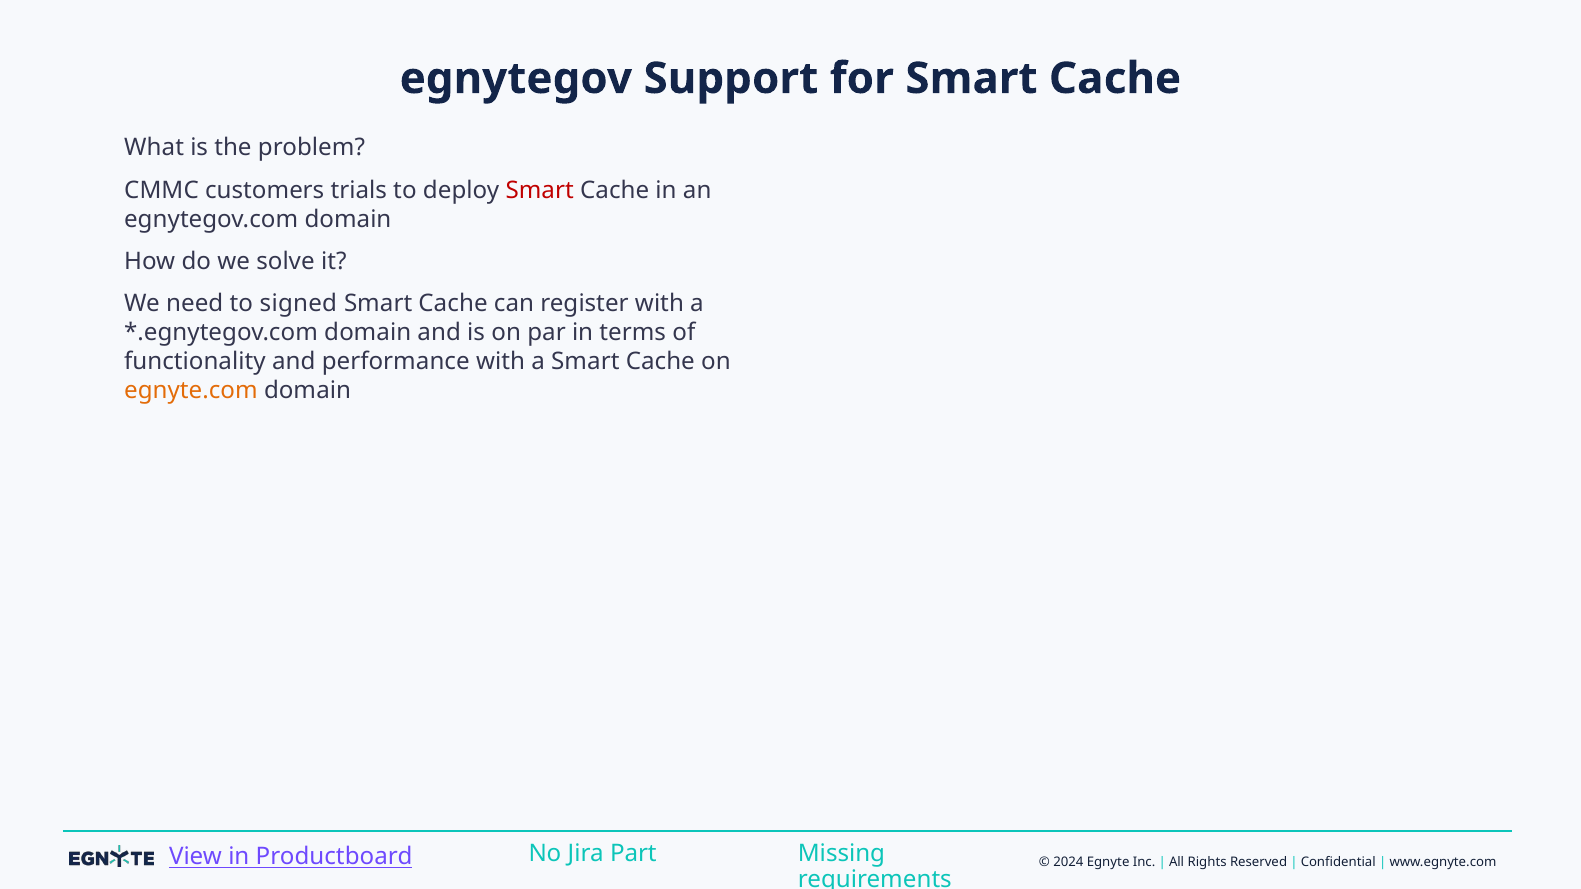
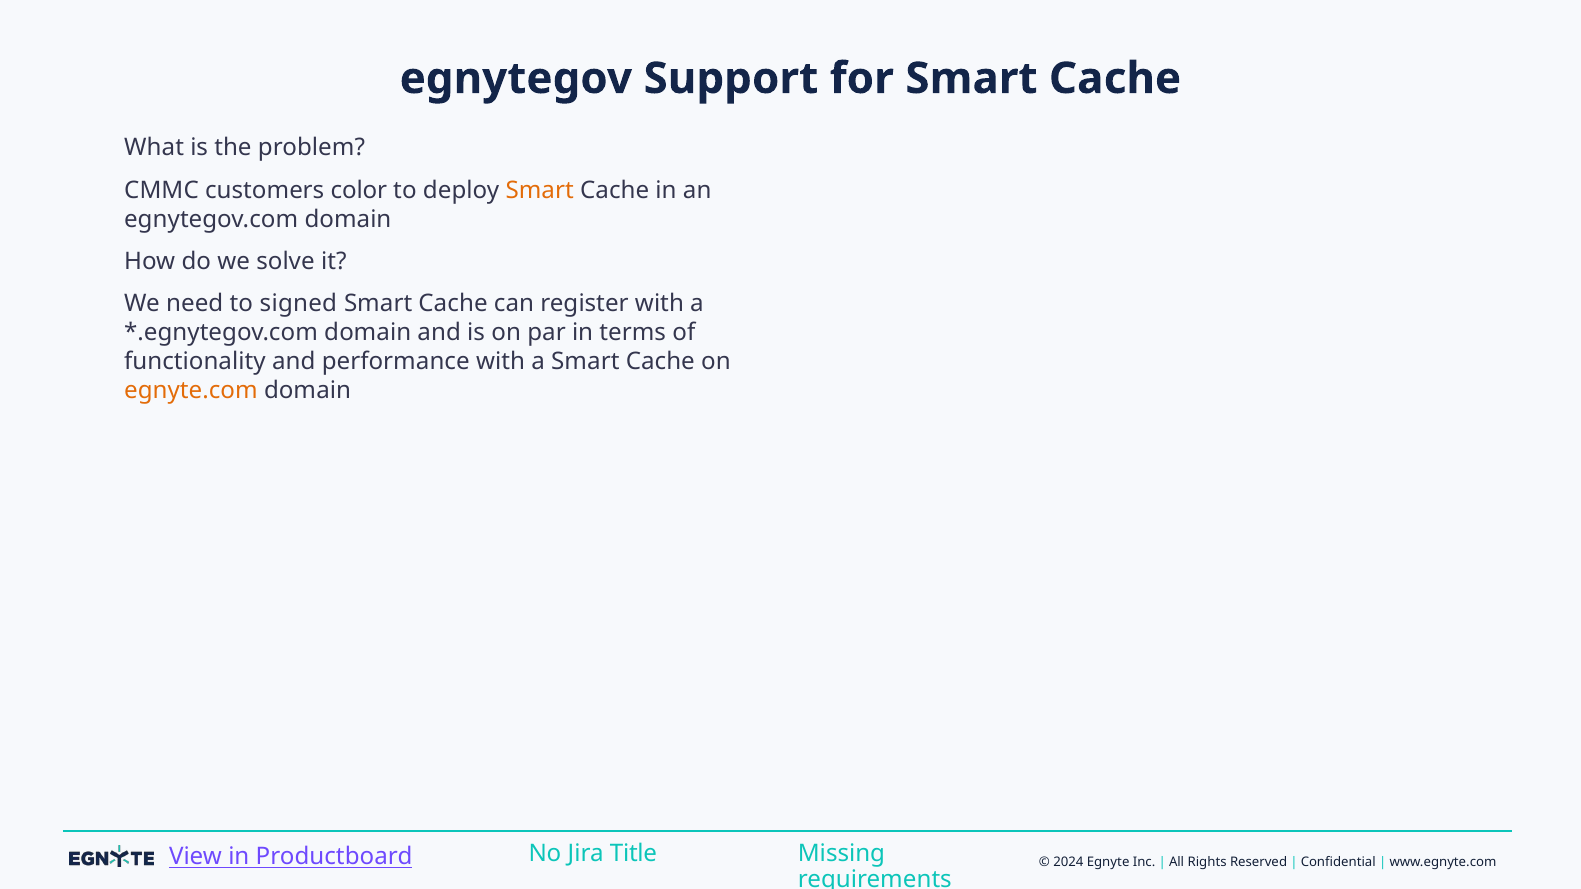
trials: trials -> color
Smart at (540, 190) colour: red -> orange
Part: Part -> Title
